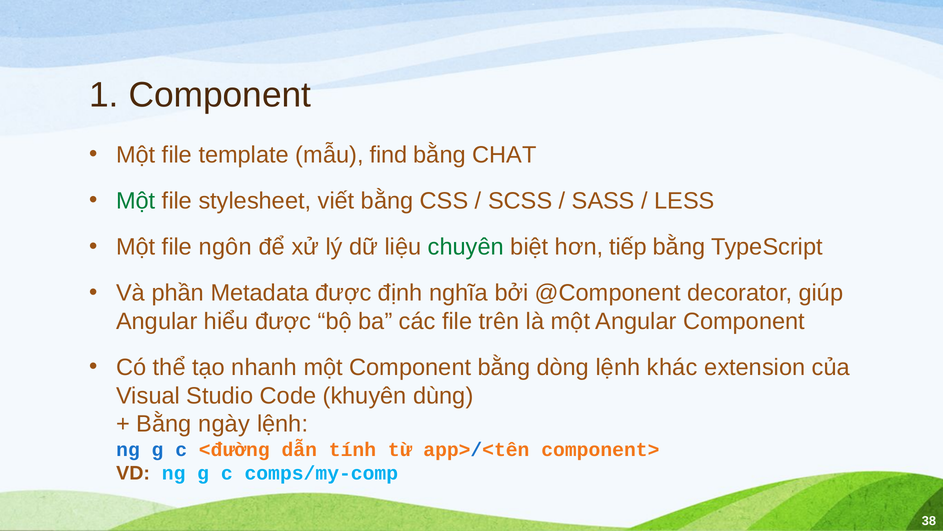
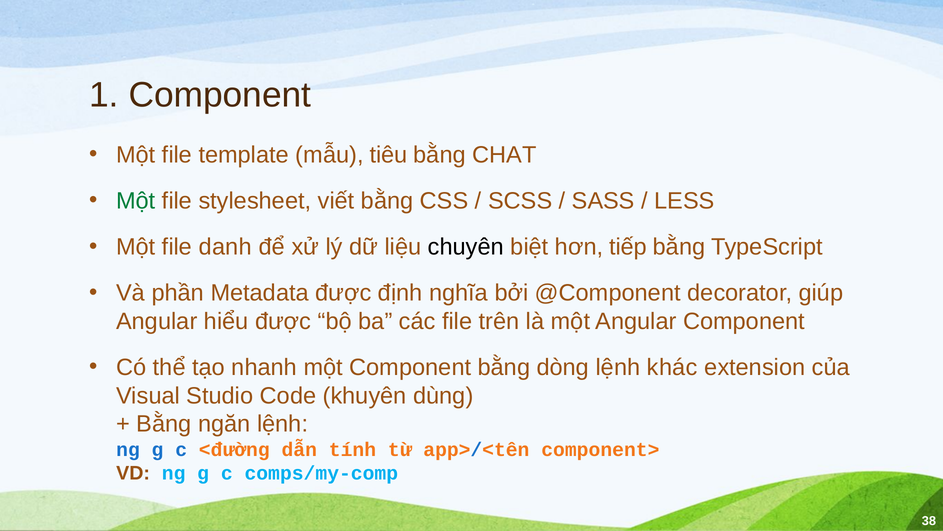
find: find -> tiêu
ngôn: ngôn -> danh
chuyên colour: green -> black
ngày: ngày -> ngăn
